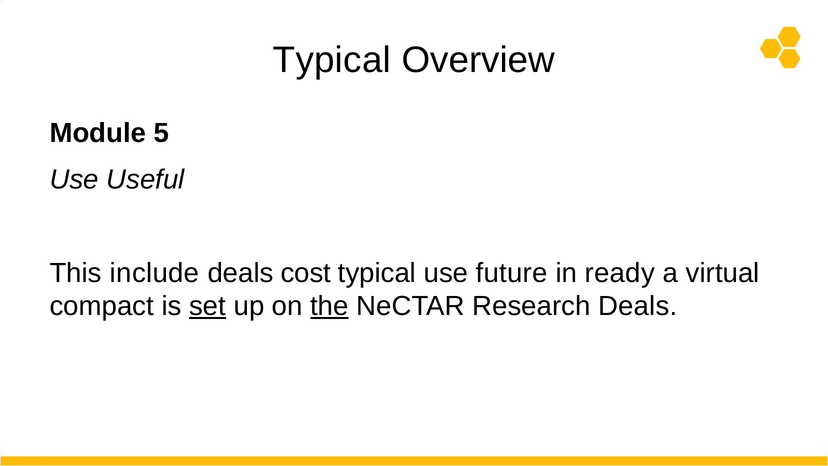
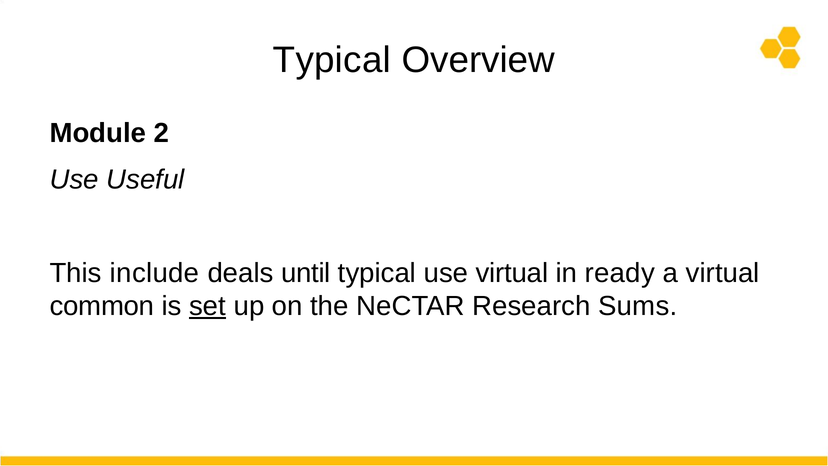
5: 5 -> 2
cost: cost -> until
use future: future -> virtual
compact: compact -> common
the underline: present -> none
Research Deals: Deals -> Sums
